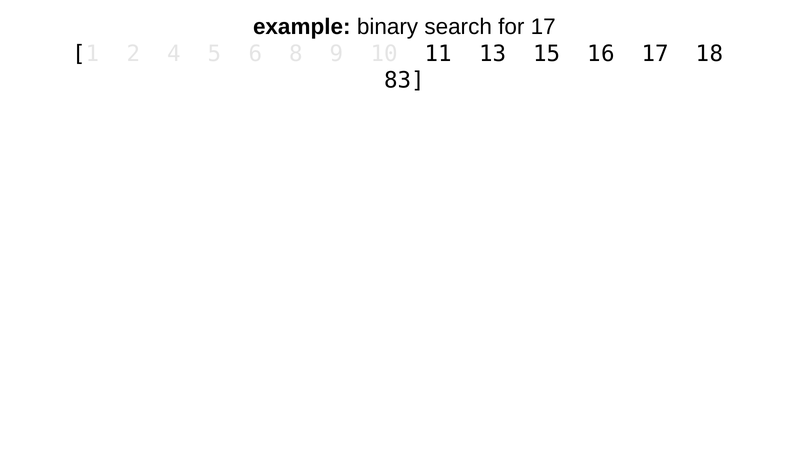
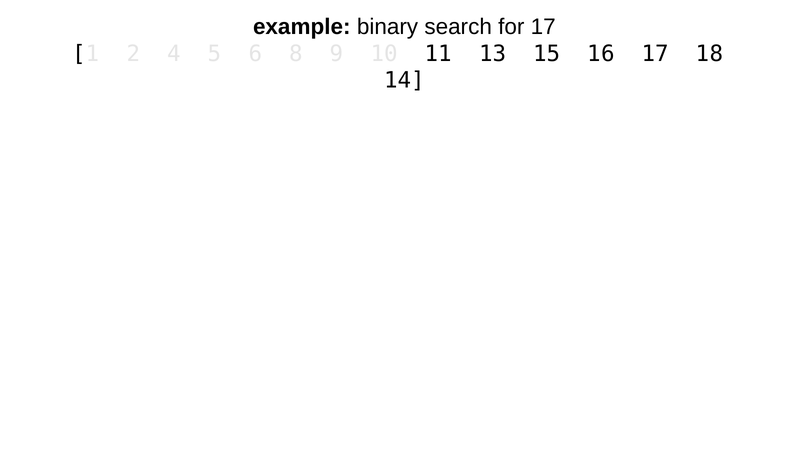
83: 83 -> 14
